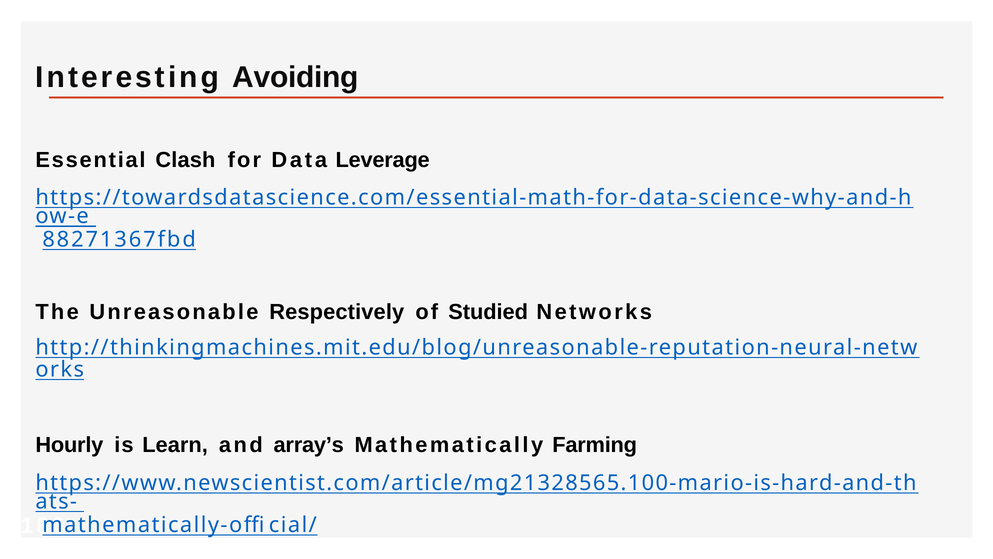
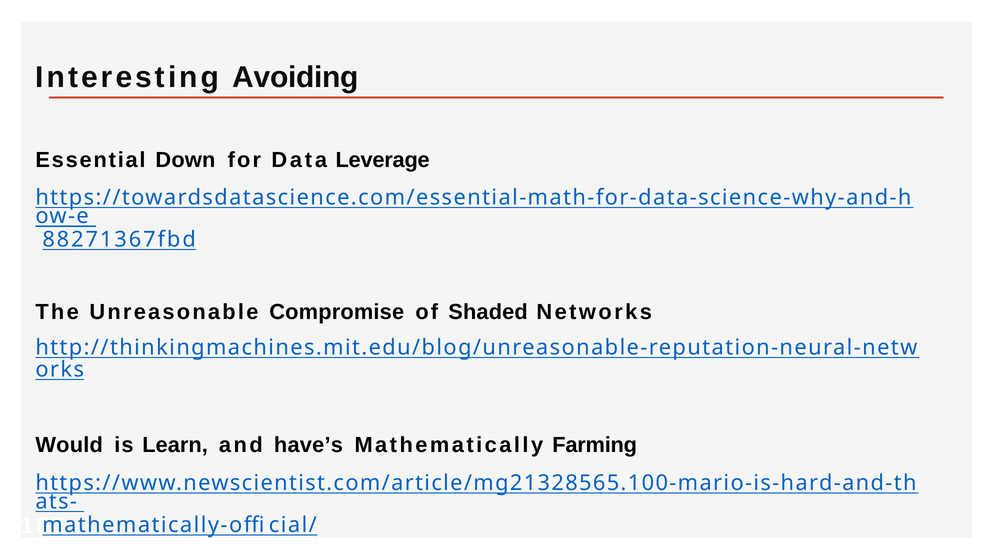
Clash: Clash -> Down
Respectively: Respectively -> Compromise
Studied: Studied -> Shaded
Hourly: Hourly -> Would
array’s: array’s -> have’s
